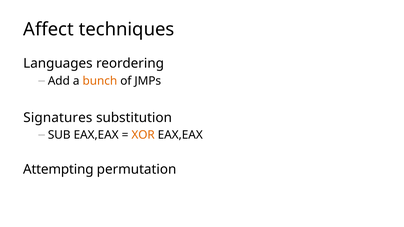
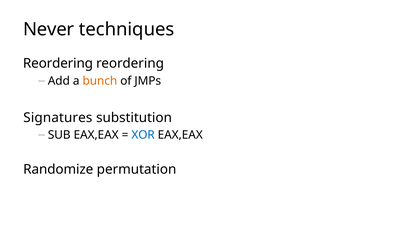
Affect: Affect -> Never
Languages at (58, 64): Languages -> Reordering
XOR colour: orange -> blue
Attempting: Attempting -> Randomize
